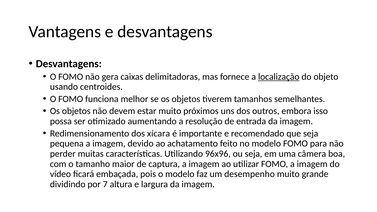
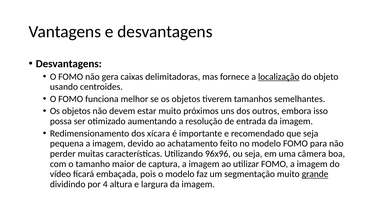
desempenho: desempenho -> segmentação
grande underline: none -> present
7: 7 -> 4
